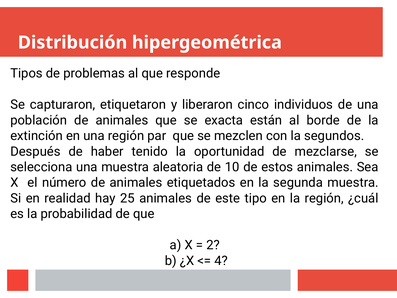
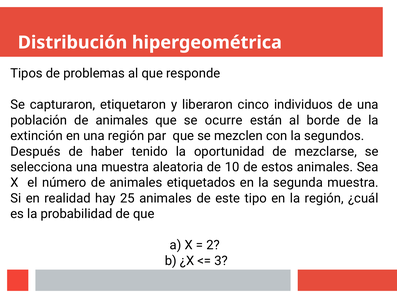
exacta: exacta -> ocurre
4: 4 -> 3
